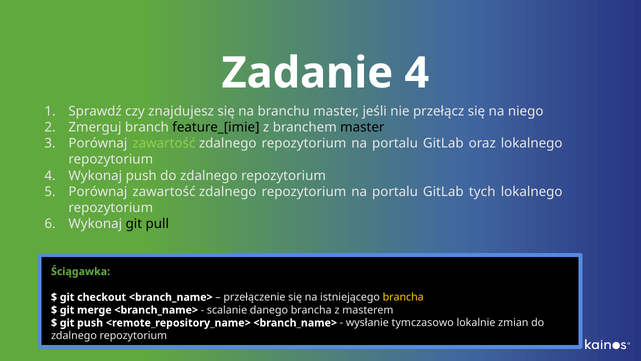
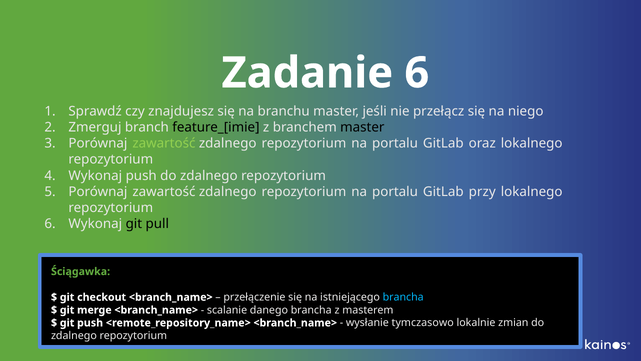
Zadanie 4: 4 -> 6
tych: tych -> przy
brancha at (403, 297) colour: yellow -> light blue
